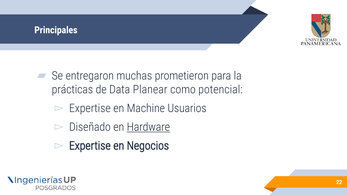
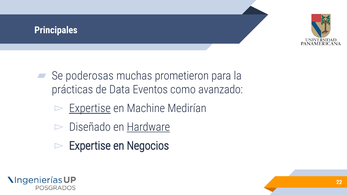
entregaron: entregaron -> poderosas
Planear: Planear -> Eventos
potencial: potencial -> avanzado
Expertise at (90, 108) underline: none -> present
Usuarios: Usuarios -> Medirían
